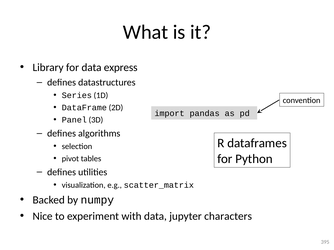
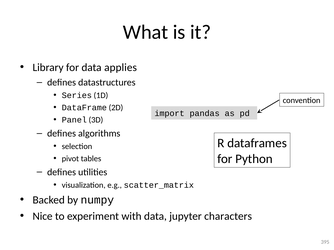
express: express -> applies
